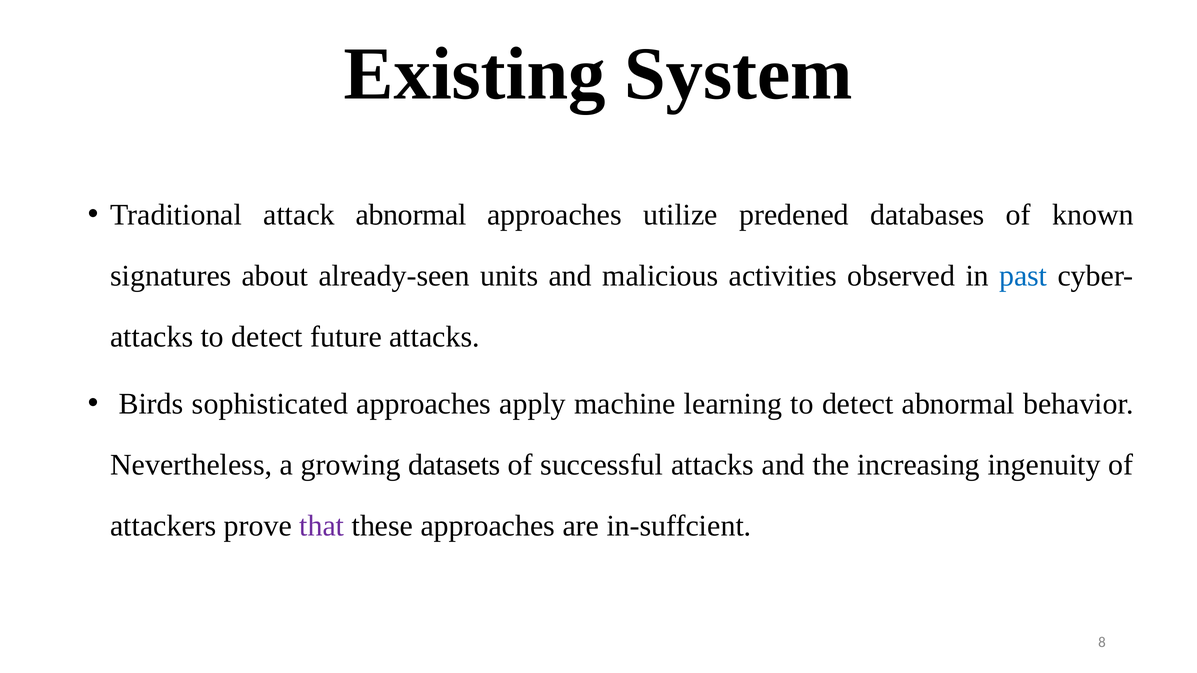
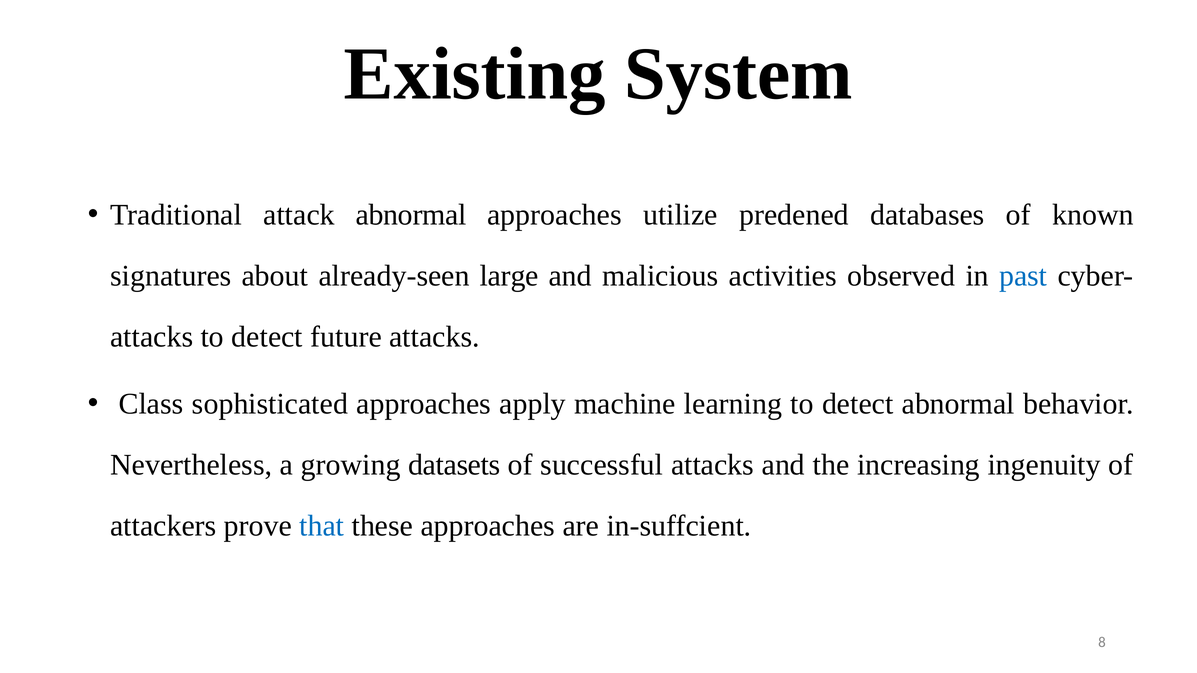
units: units -> large
Birds: Birds -> Class
that colour: purple -> blue
